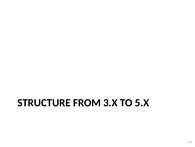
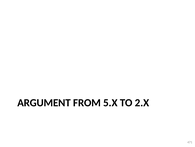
STRUCTURE: STRUCTURE -> ARGUMENT
3.X: 3.X -> 5.X
5.X: 5.X -> 2.X
